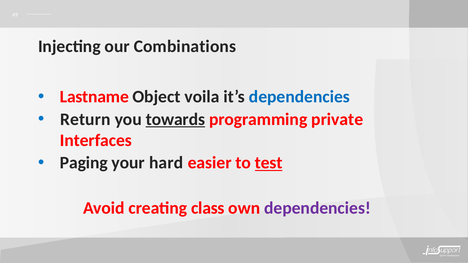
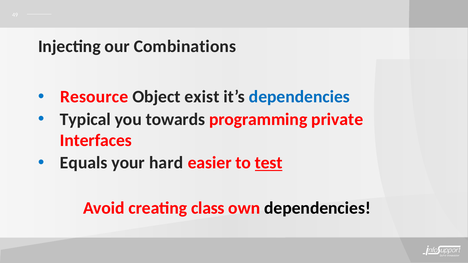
Lastname: Lastname -> Resource
voila: voila -> exist
Return: Return -> Typical
towards underline: present -> none
Paging: Paging -> Equals
dependencies at (317, 208) colour: purple -> black
